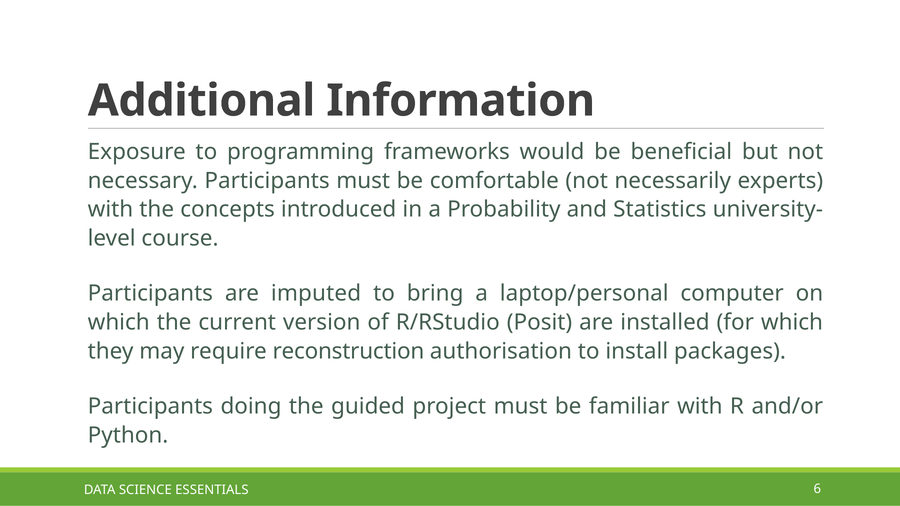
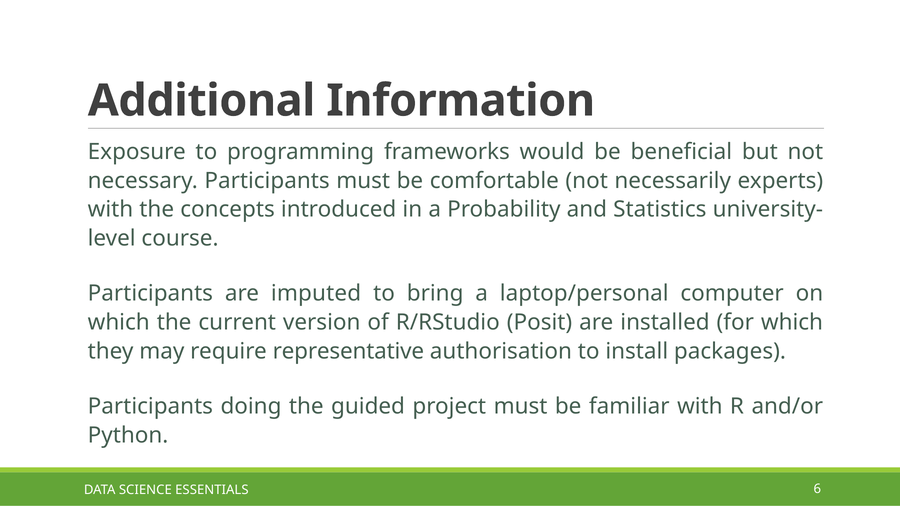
reconstruction: reconstruction -> representative
